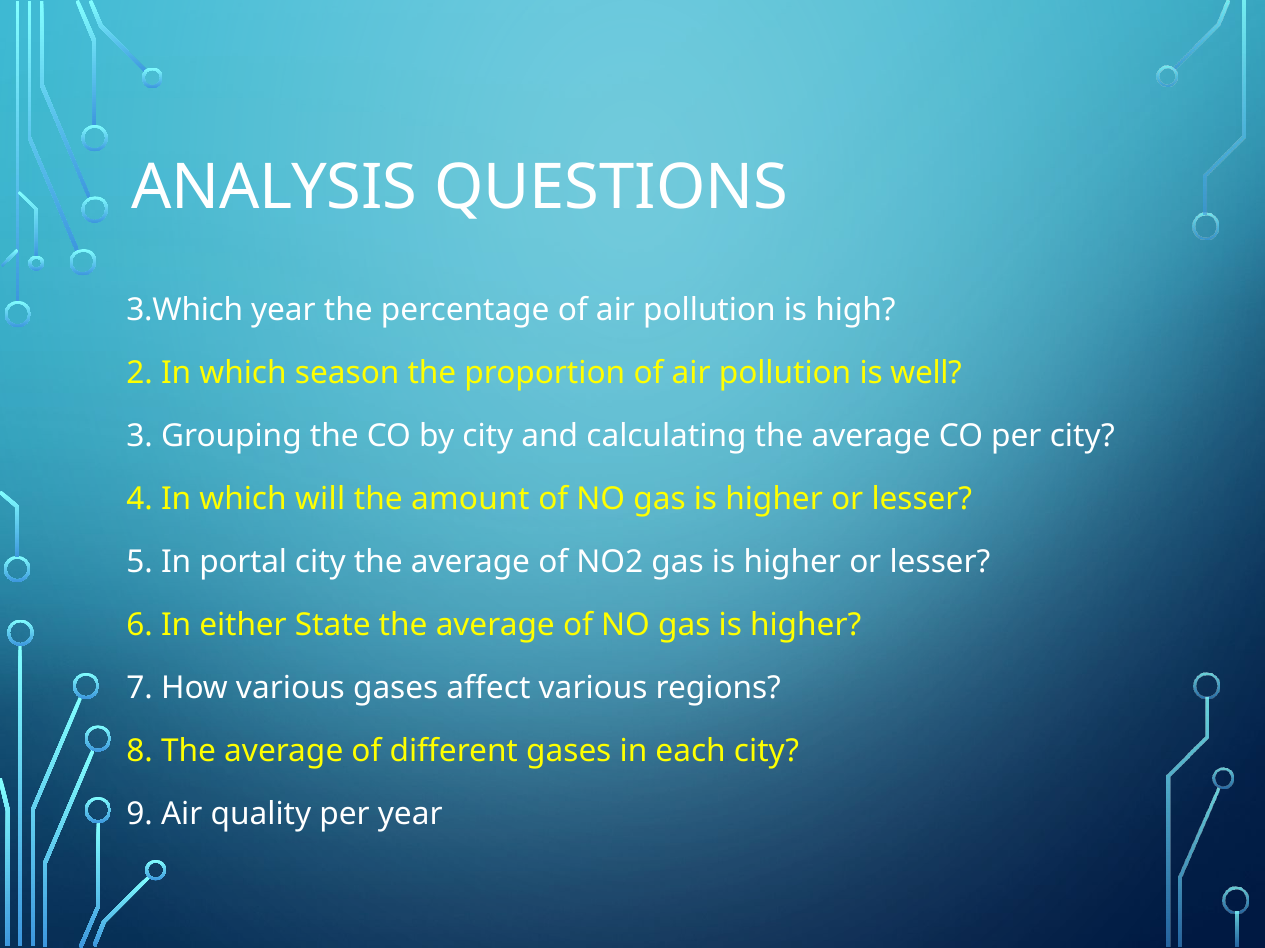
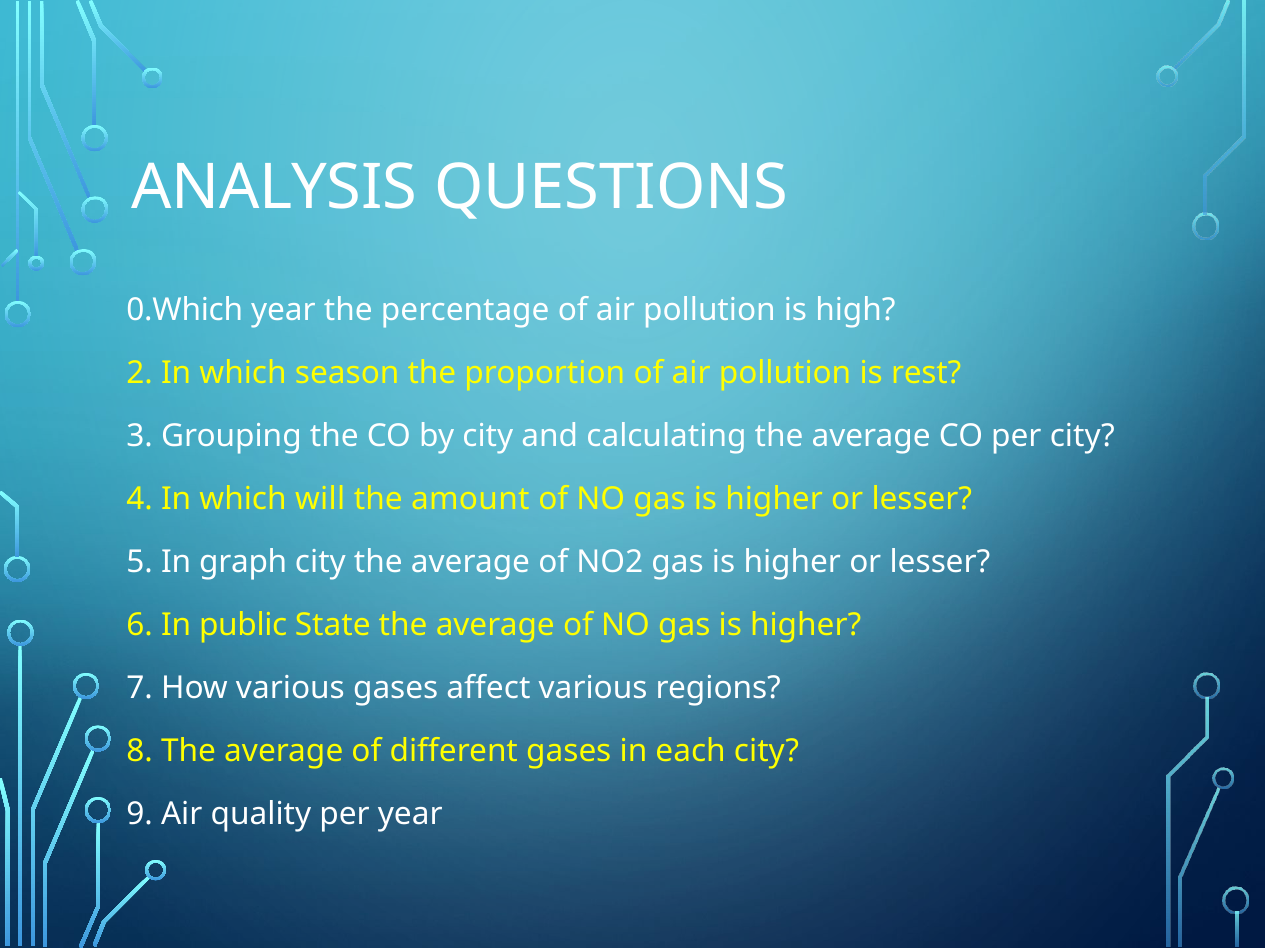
3.Which: 3.Which -> 0.Which
well: well -> rest
portal: portal -> graph
either: either -> public
